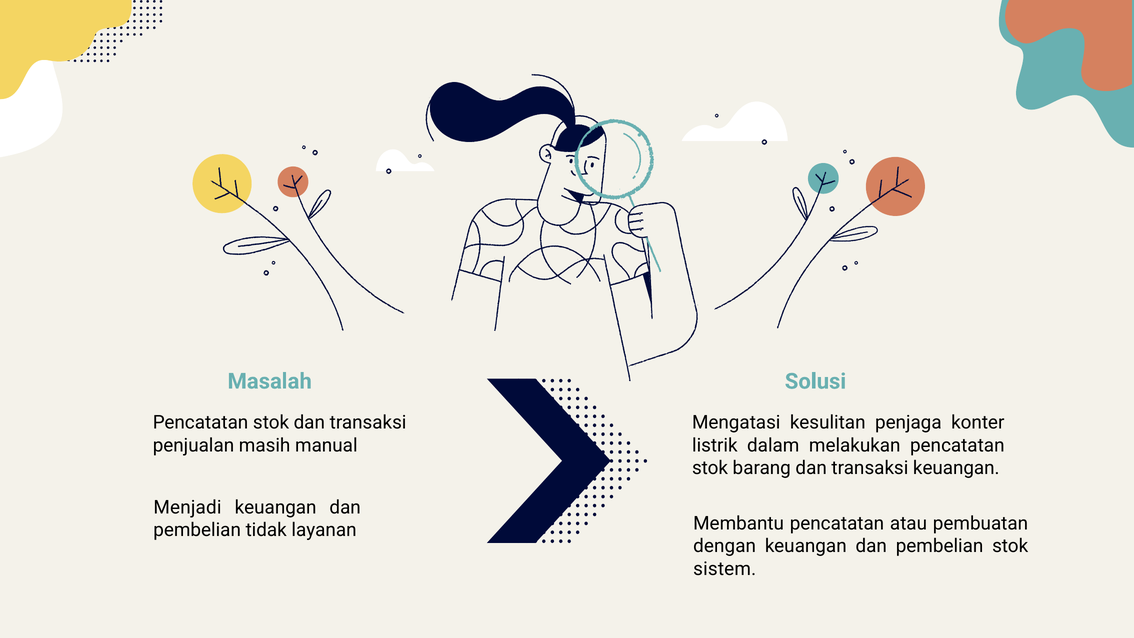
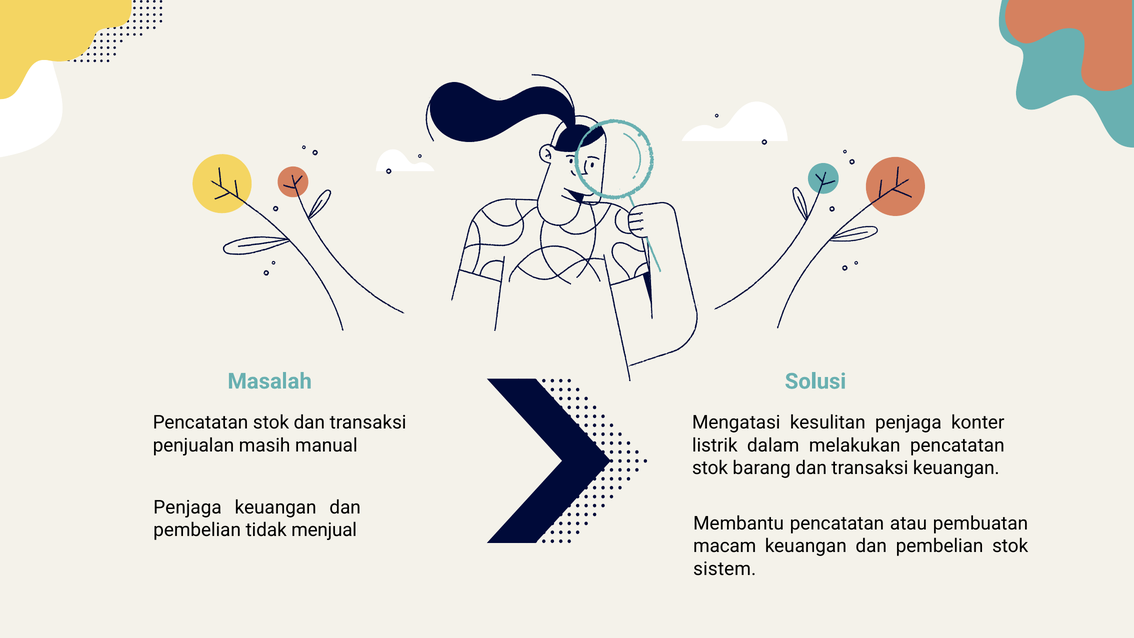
Menjadi at (187, 507): Menjadi -> Penjaga
layanan: layanan -> menjual
dengan: dengan -> macam
